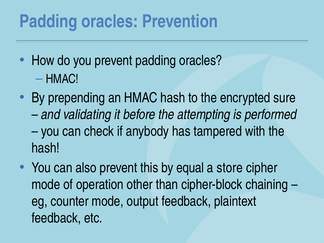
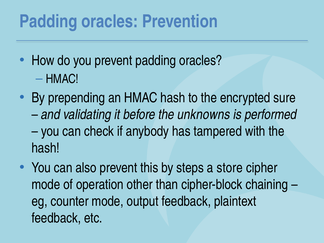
attempting: attempting -> unknowns
equal: equal -> steps
